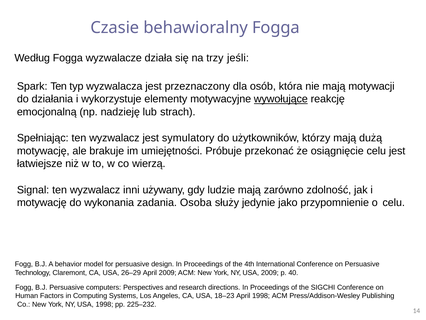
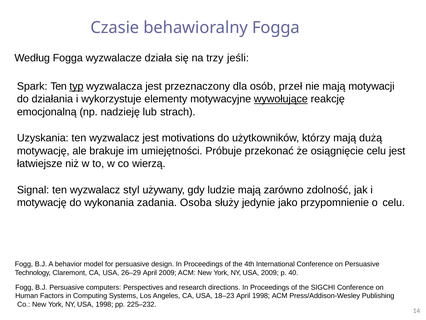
typ underline: none -> present
która: która -> przeł
Spełniając: Spełniając -> Uzyskania
symulatory: symulatory -> motivations
inni: inni -> styl
